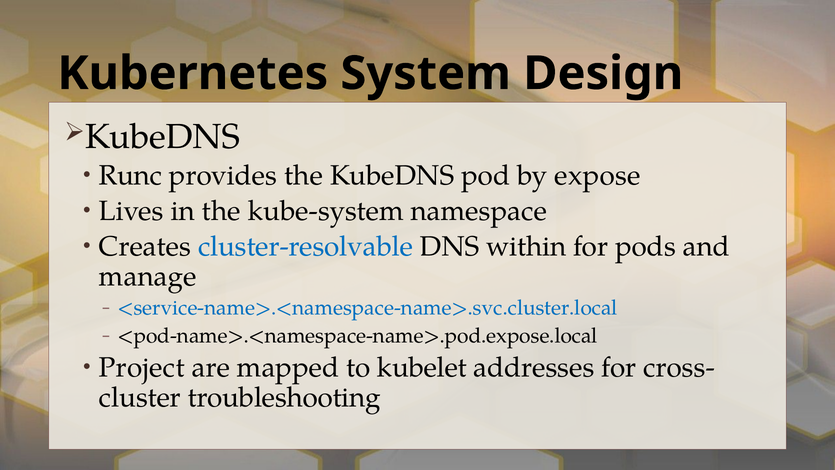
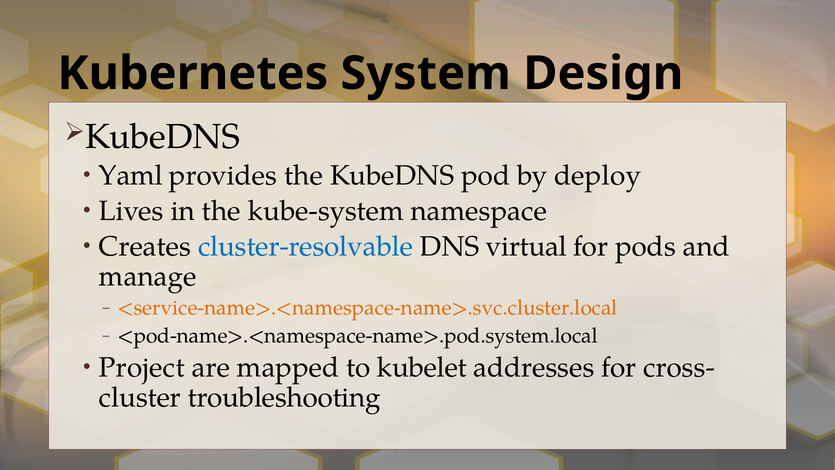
Runc: Runc -> Yaml
expose: expose -> deploy
within: within -> virtual
<service-name>.<namespace-name>.svc.cluster.local colour: blue -> orange
<pod-name>.<namespace-name>.pod.expose.local: <pod-name>.<namespace-name>.pod.expose.local -> <pod-name>.<namespace-name>.pod.system.local
